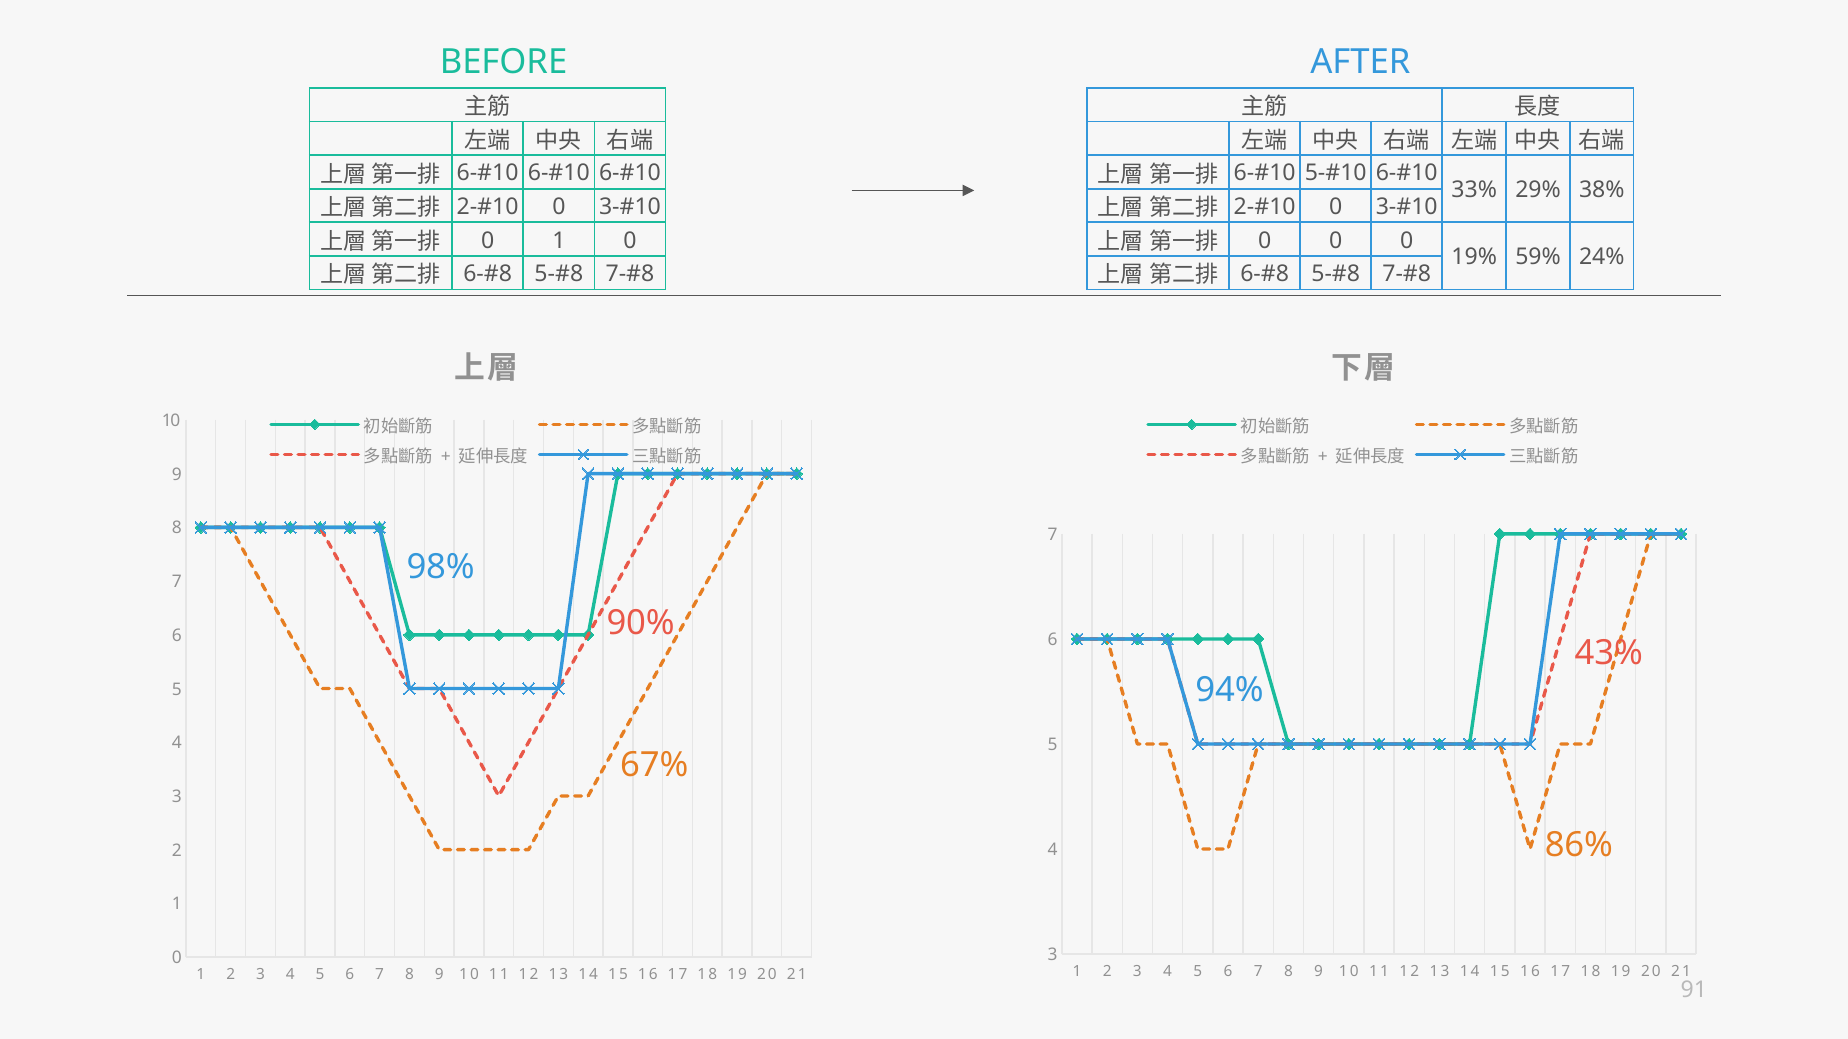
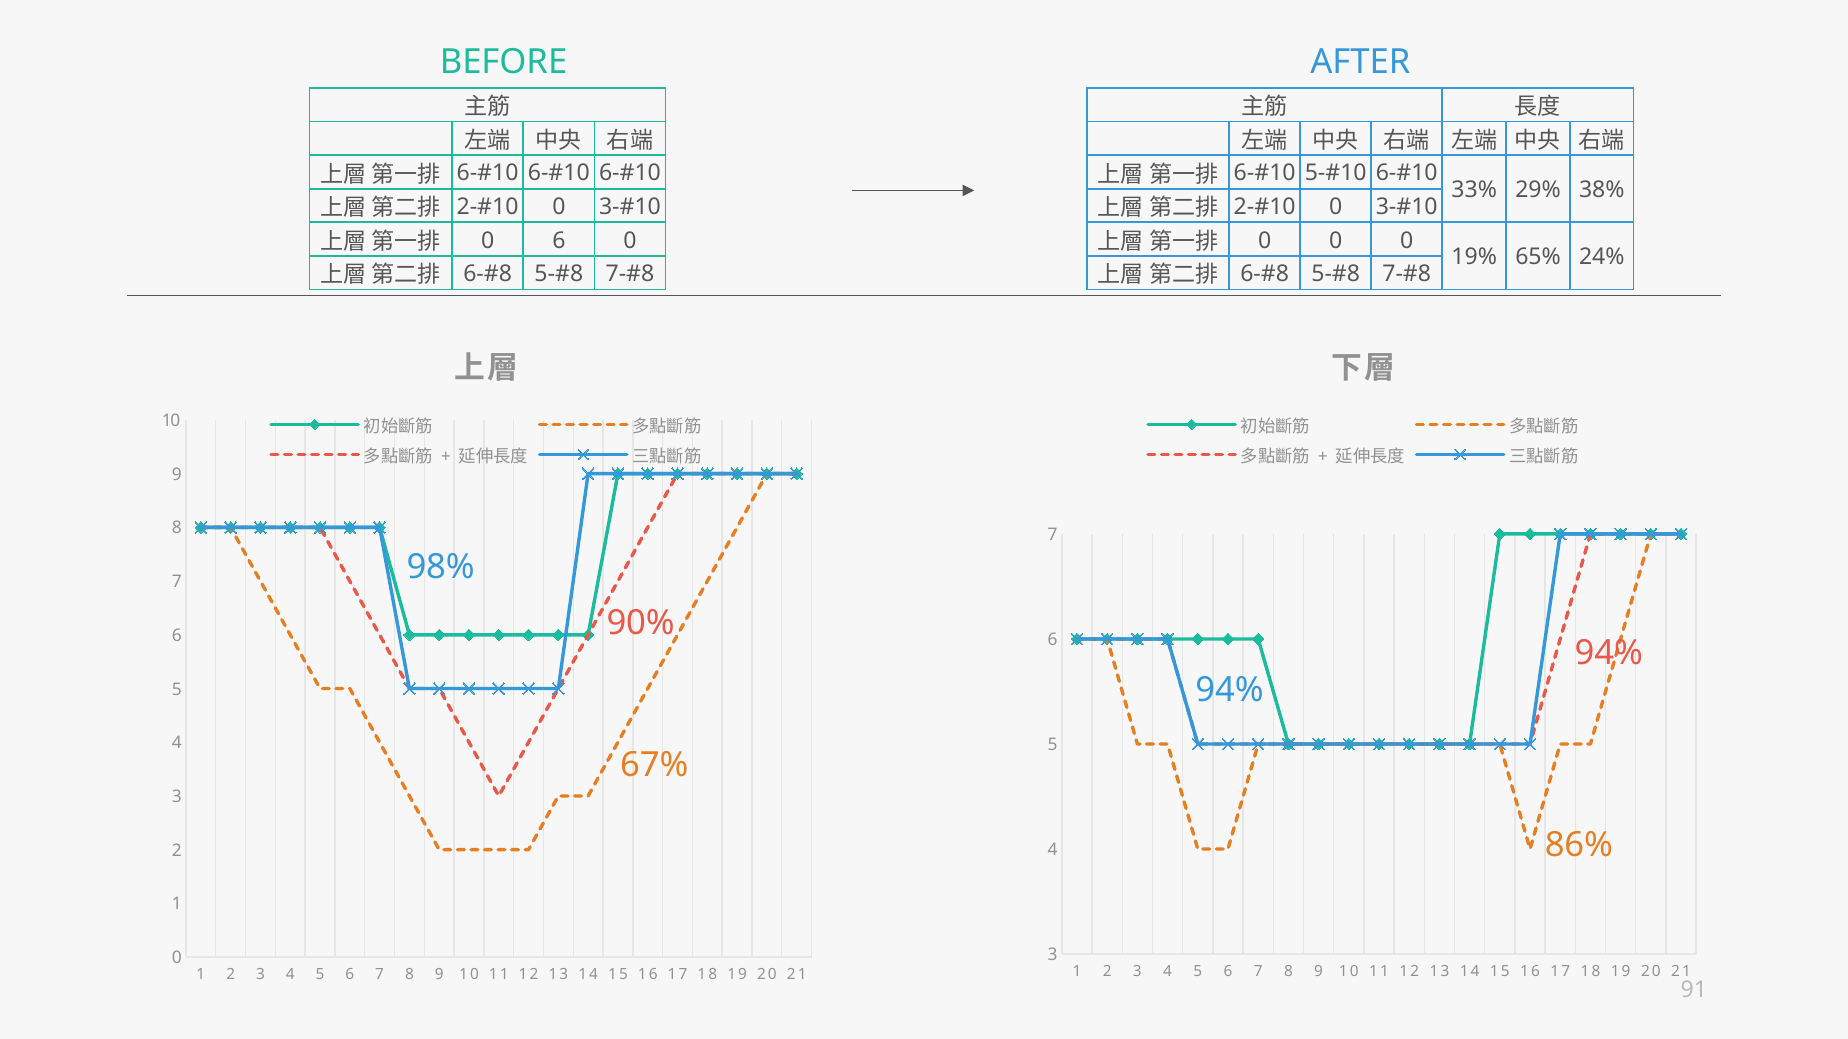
1 at (559, 241): 1 -> 6
59%: 59% -> 65%
43% at (1609, 653): 43% -> 94%
